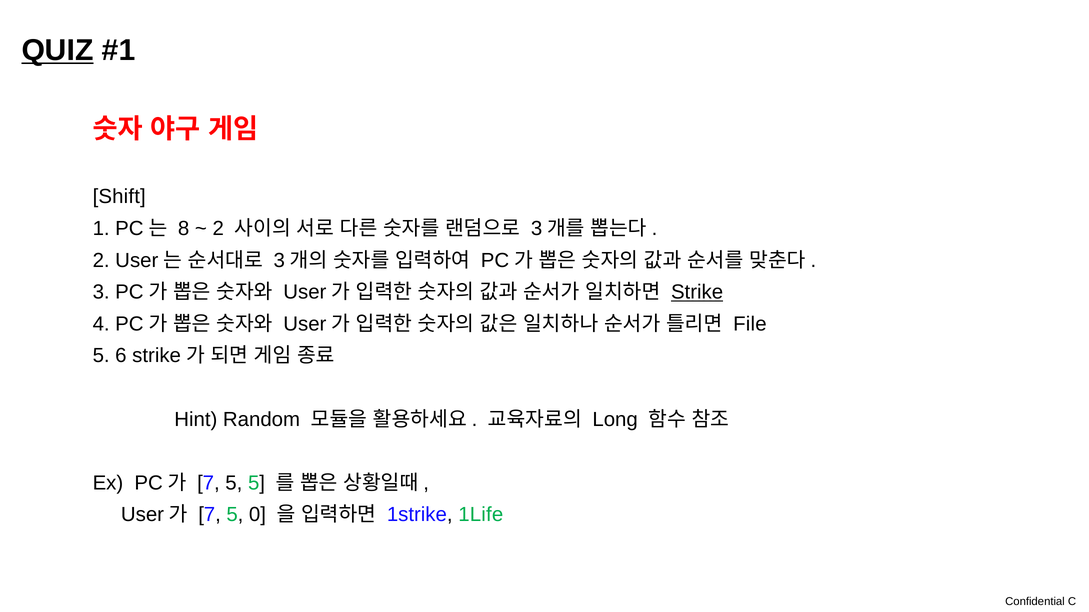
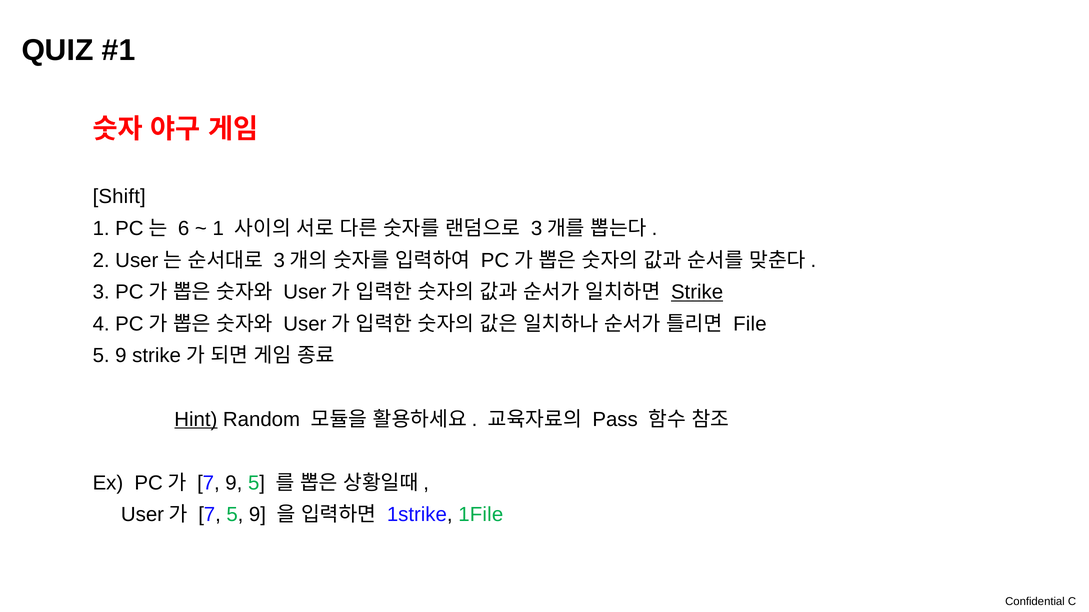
QUIZ underline: present -> none
8: 8 -> 6
2 at (218, 229): 2 -> 1
6 at (121, 356): 6 -> 9
Hint underline: none -> present
Long: Long -> Pass
5 at (234, 483): 5 -> 9
7 5 0: 0 -> 9
1Life: 1Life -> 1File
